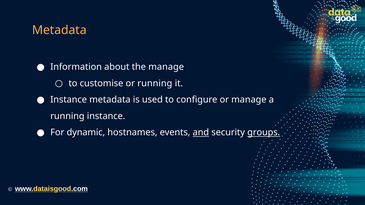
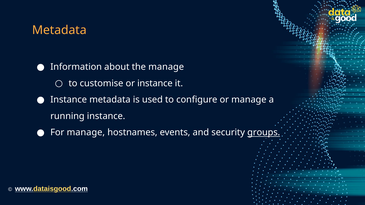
or running: running -> instance
For dynamic: dynamic -> manage
and underline: present -> none
